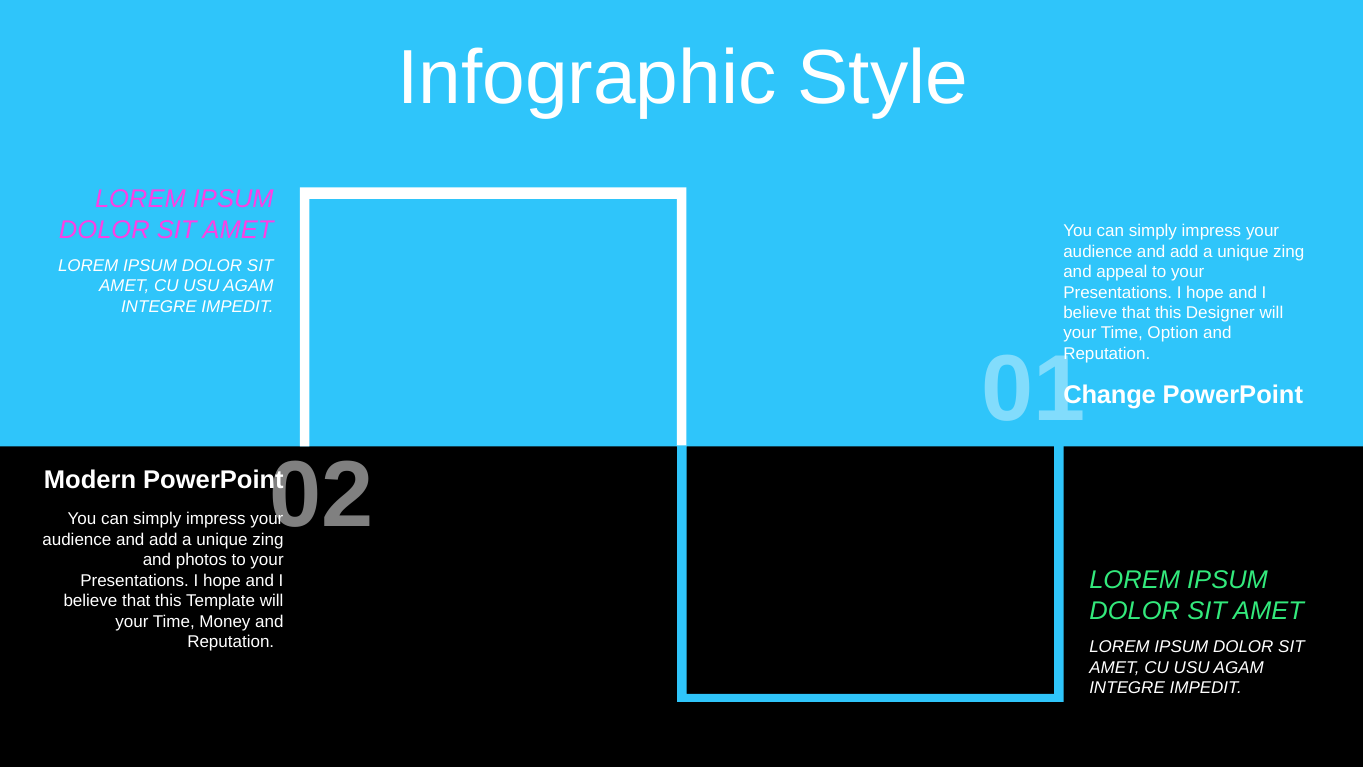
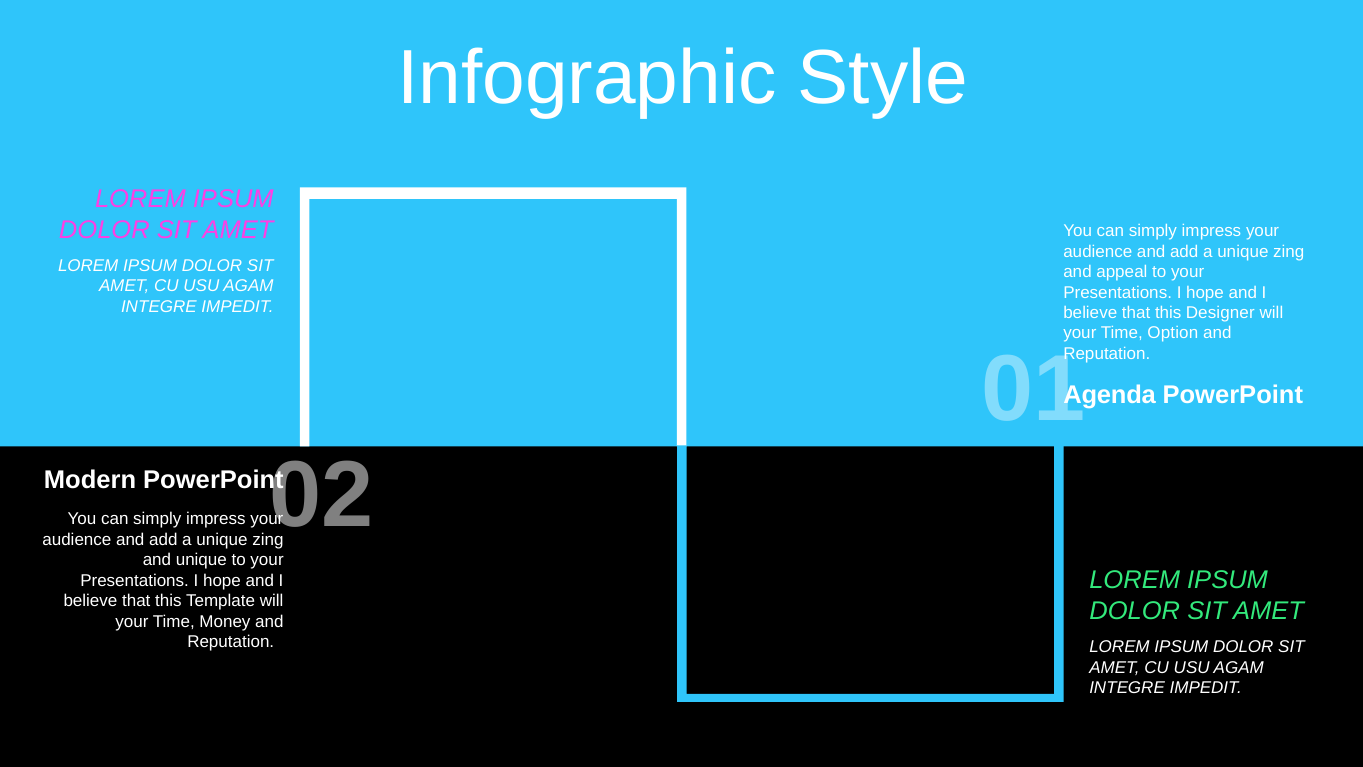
Change: Change -> Agenda
and photos: photos -> unique
